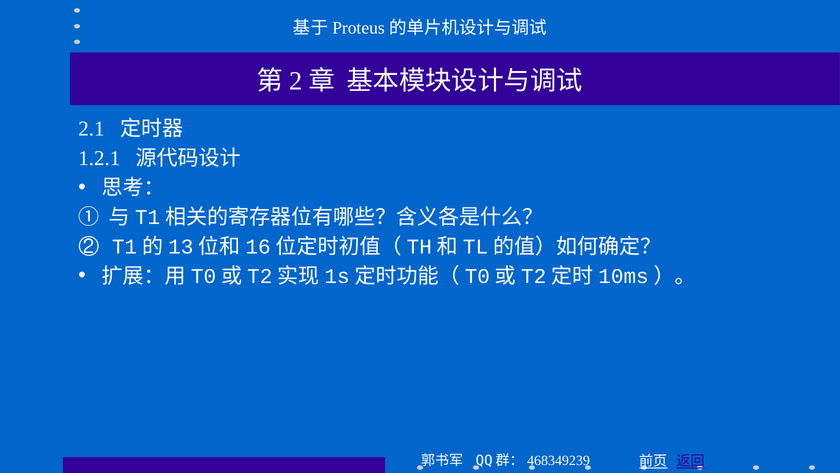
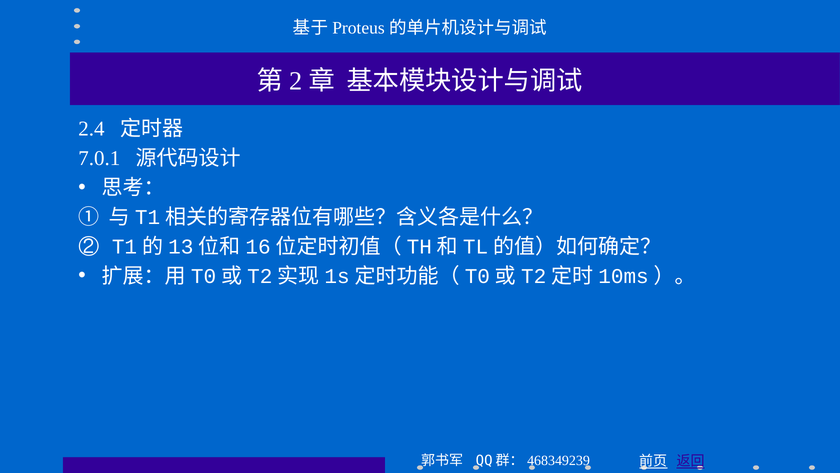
2.1: 2.1 -> 2.4
1.2.1: 1.2.1 -> 7.0.1
